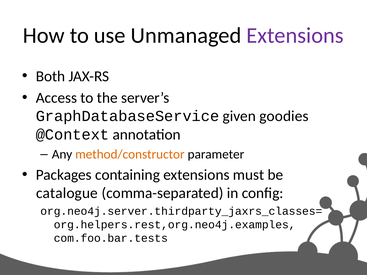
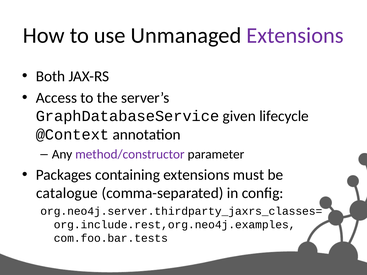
goodies: goodies -> lifecycle
method/constructor colour: orange -> purple
org.helpers.rest,org.neo4j.examples: org.helpers.rest,org.neo4j.examples -> org.include.rest,org.neo4j.examples
